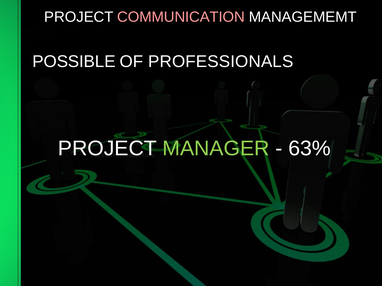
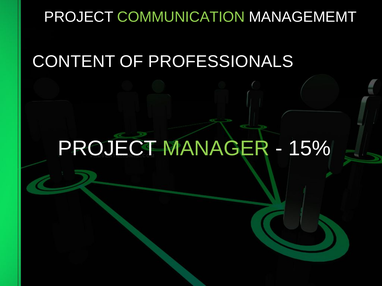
COMMUNICATION colour: pink -> light green
POSSIBLE: POSSIBLE -> CONTENT
63%: 63% -> 15%
